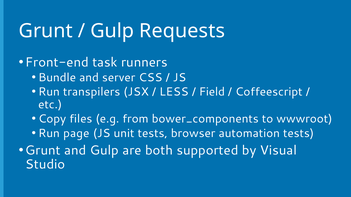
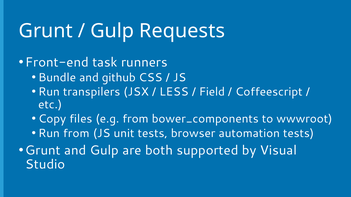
server: server -> github
Run page: page -> from
